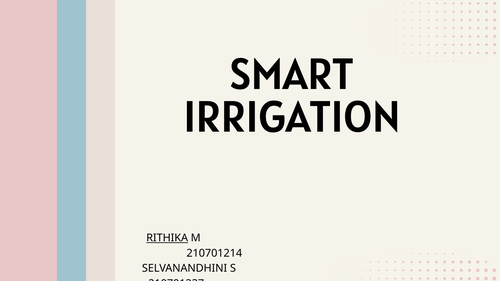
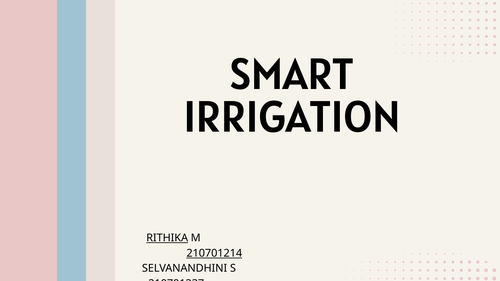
210701214 underline: none -> present
